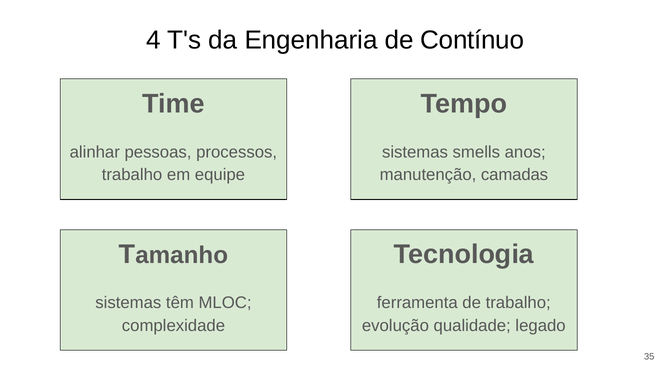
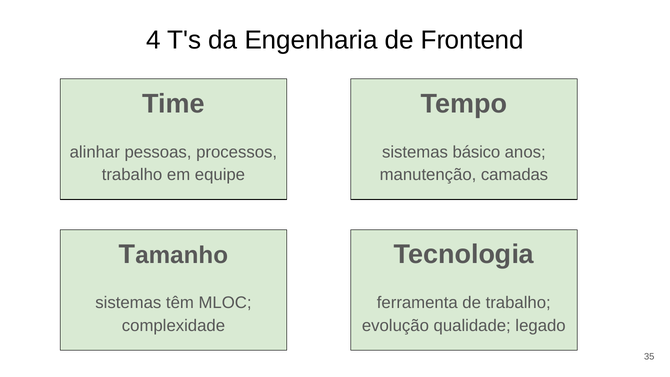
Contínuo: Contínuo -> Frontend
smells: smells -> básico
